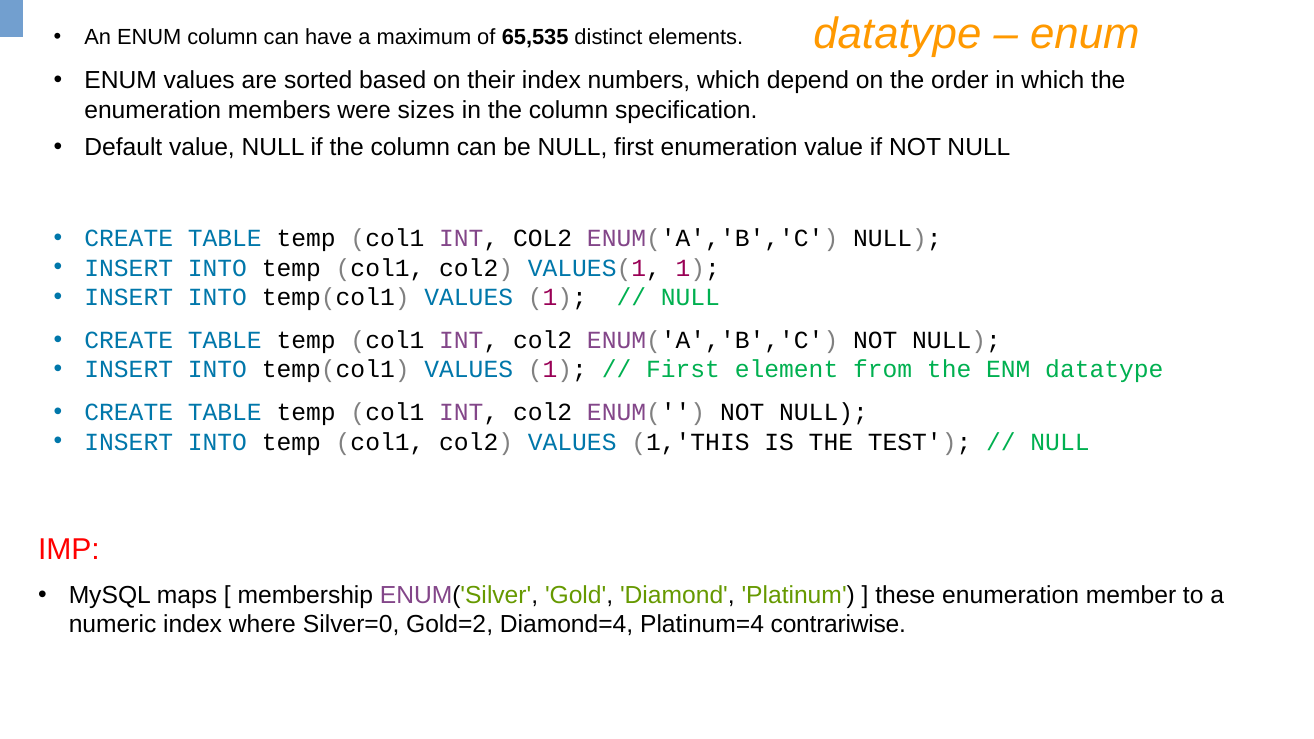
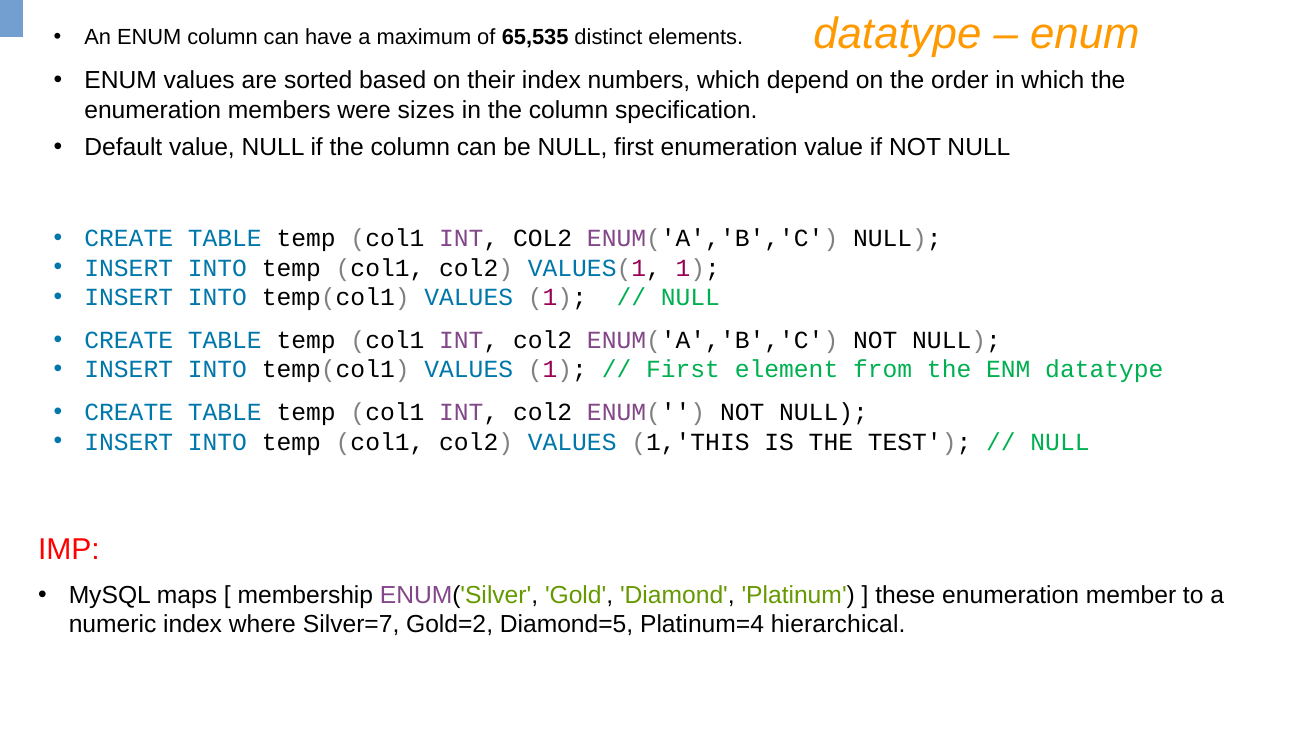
Silver=0: Silver=0 -> Silver=7
Diamond=4: Diamond=4 -> Diamond=5
contrariwise: contrariwise -> hierarchical
